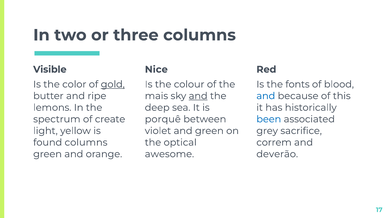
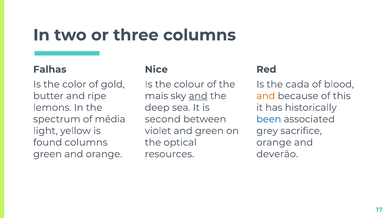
Visible: Visible -> Falhas
gold underline: present -> none
fonts: fonts -> cada
and at (266, 96) colour: blue -> orange
create: create -> média
porquê: porquê -> second
correm at (274, 143): correm -> orange
awesome: awesome -> resources
